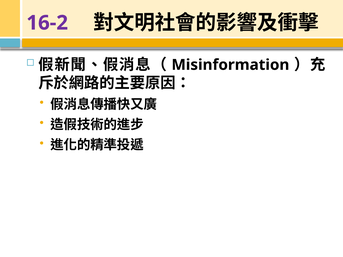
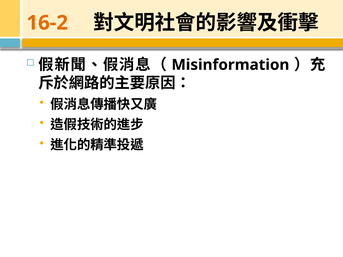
16-2 colour: purple -> orange
